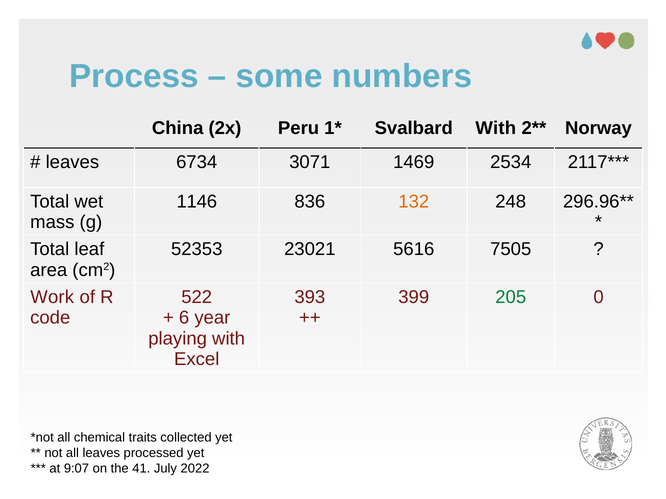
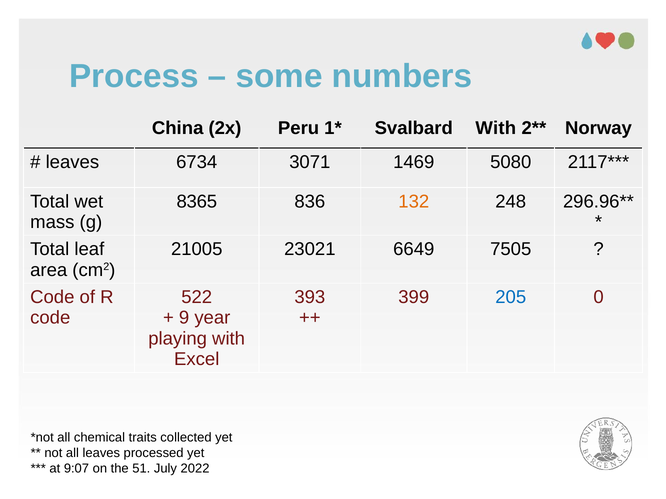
2534: 2534 -> 5080
1146: 1146 -> 8365
52353: 52353 -> 21005
5616: 5616 -> 6649
Work at (52, 298): Work -> Code
205 colour: green -> blue
6: 6 -> 9
41: 41 -> 51
